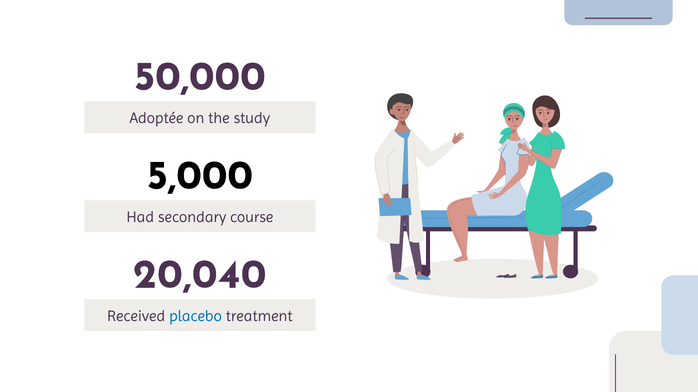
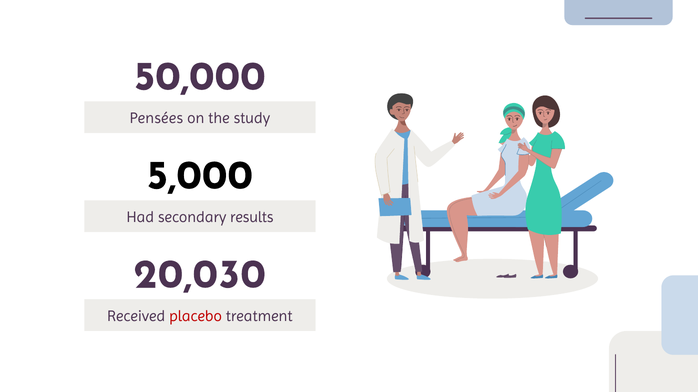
Adoptée: Adoptée -> Pensées
course: course -> results
20,040: 20,040 -> 20,030
placebo colour: blue -> red
